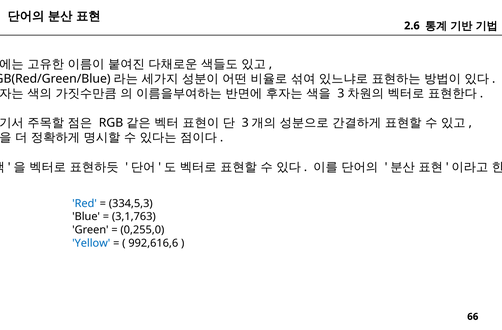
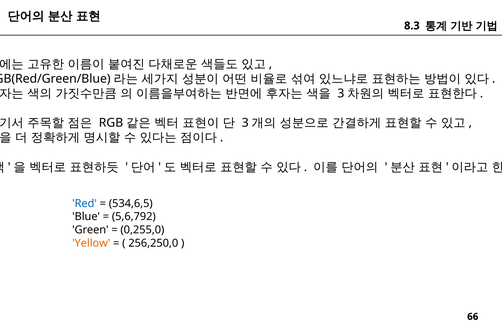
2.6: 2.6 -> 8.3
334,5,3: 334,5,3 -> 534,6,5
3,1,763: 3,1,763 -> 5,6,792
Yellow colour: blue -> orange
992,616,6: 992,616,6 -> 256,250,0
